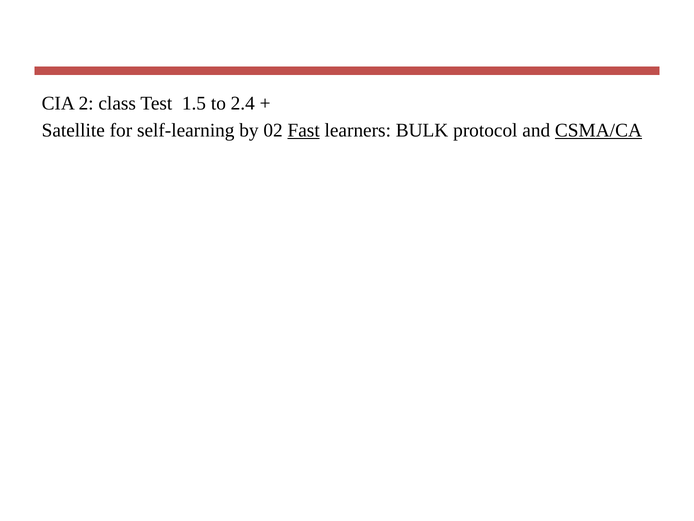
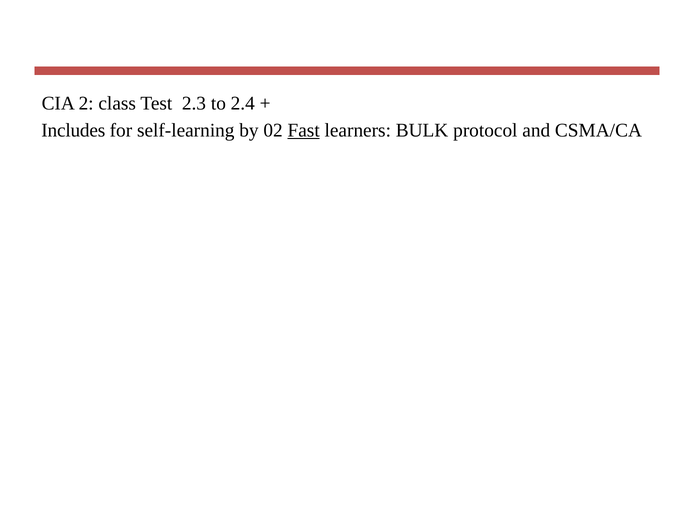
1.5: 1.5 -> 2.3
Satellite: Satellite -> Includes
CSMA/CA underline: present -> none
